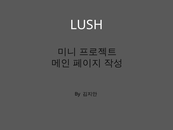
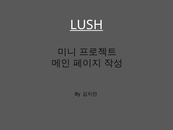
LUSH underline: none -> present
